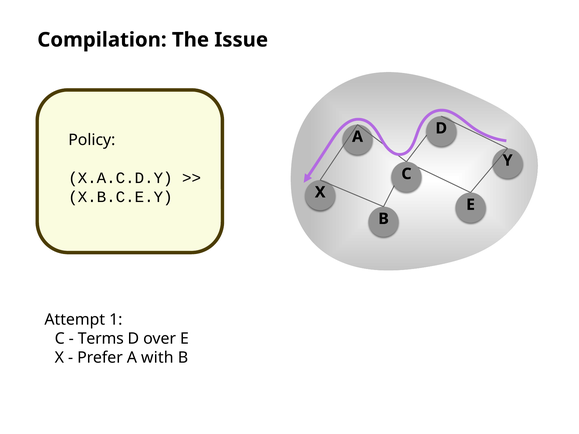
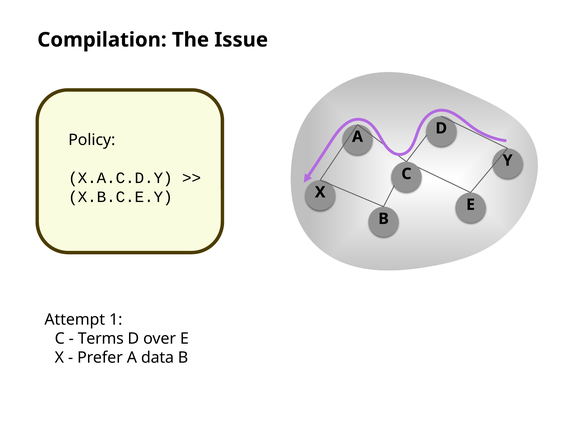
with: with -> data
